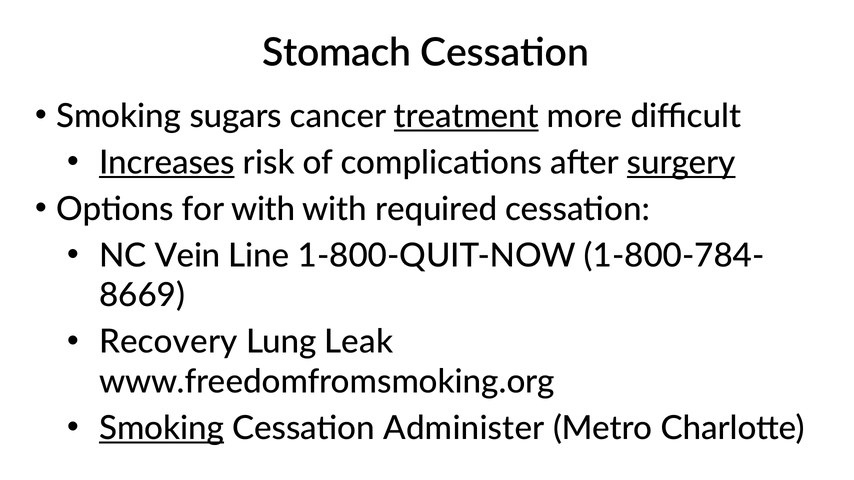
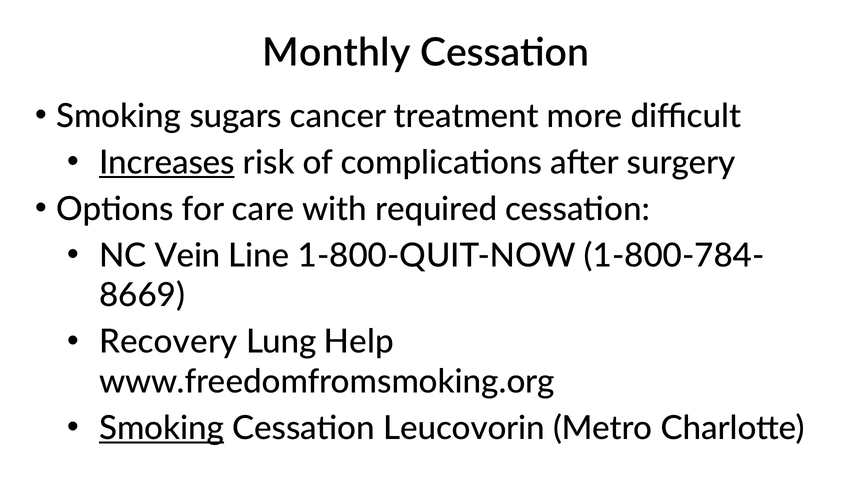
Stomach: Stomach -> Monthly
treatment underline: present -> none
surgery underline: present -> none
for with: with -> care
Leak: Leak -> Help
Administer: Administer -> Leucovorin
